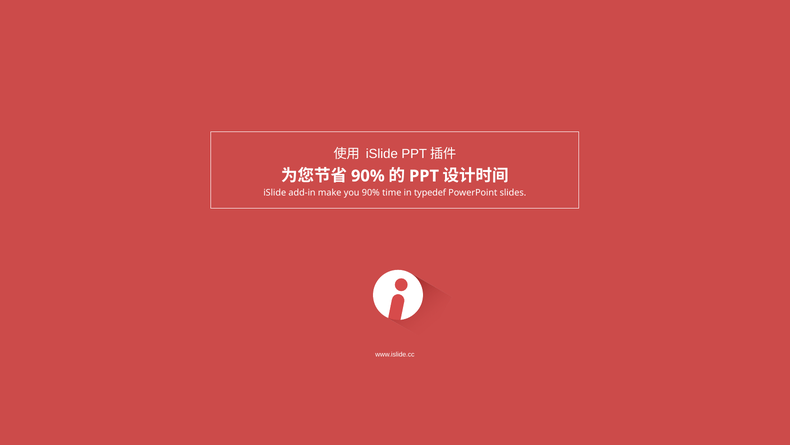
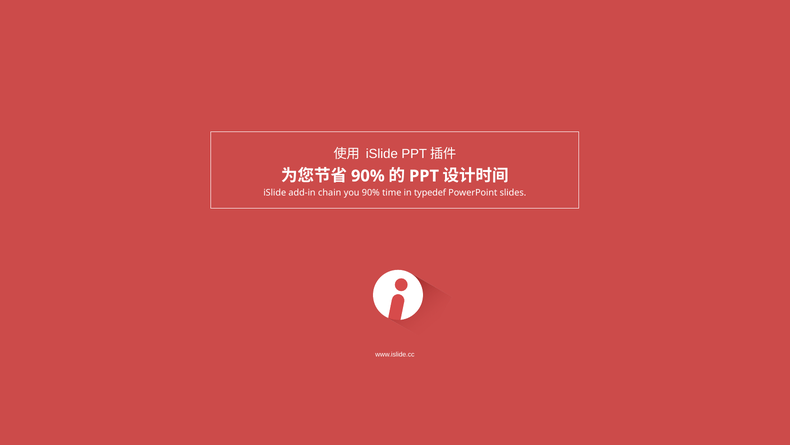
make: make -> chain
